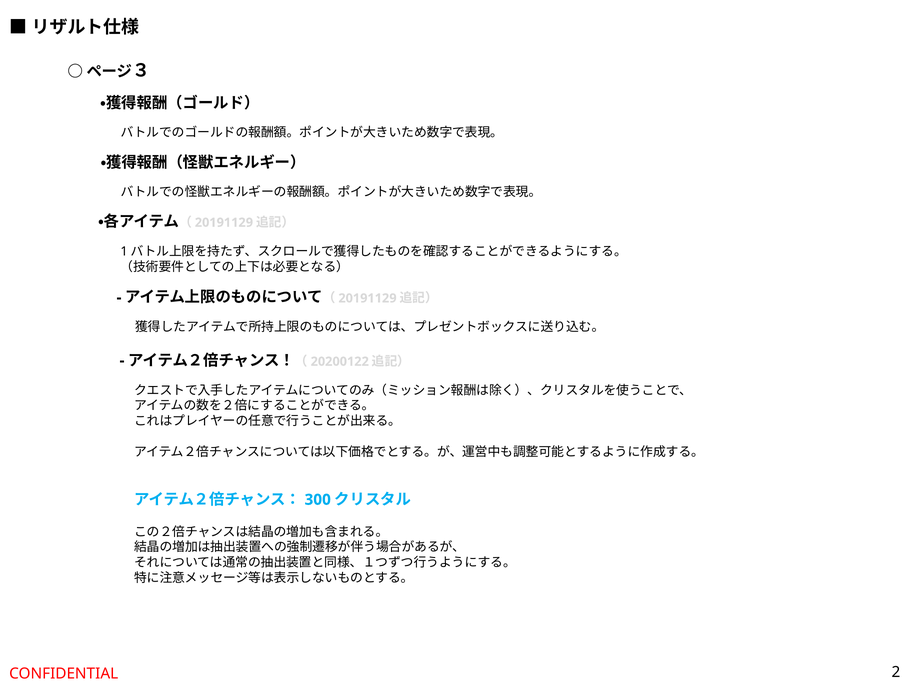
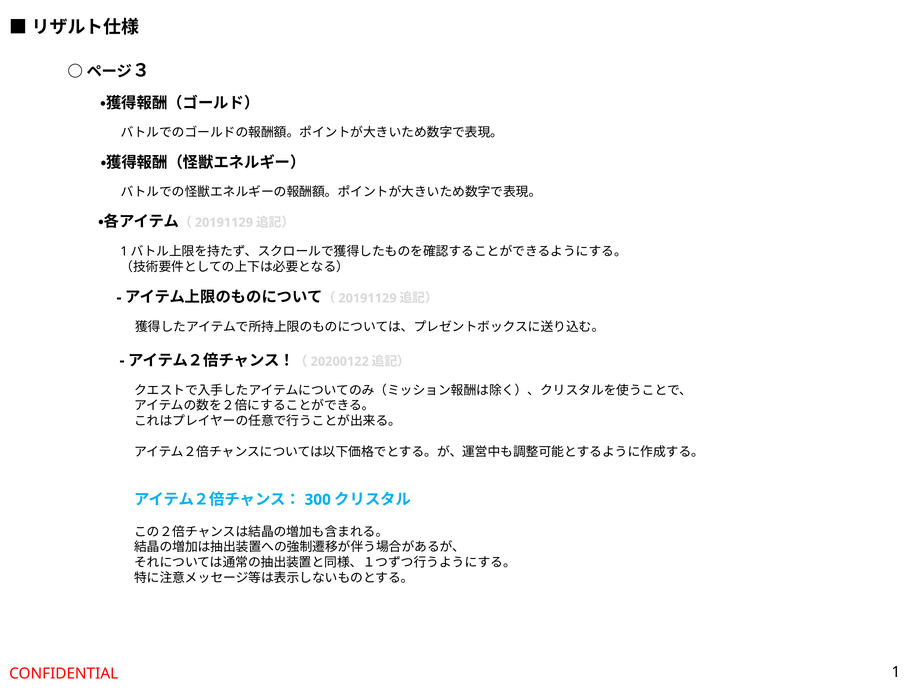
2: 2 -> 1
